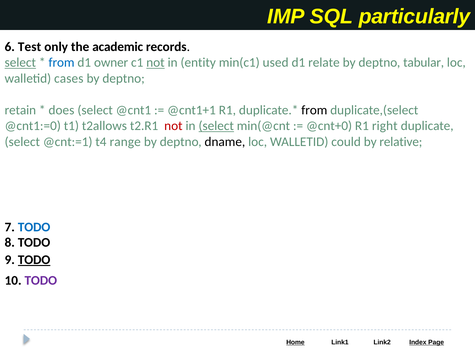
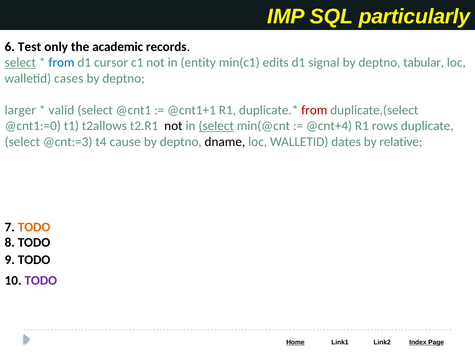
owner: owner -> cursor
not at (155, 63) underline: present -> none
used: used -> edits
relate: relate -> signal
retain: retain -> larger
does: does -> valid
from at (314, 110) colour: black -> red
not at (173, 126) colour: red -> black
@cnt+0: @cnt+0 -> @cnt+4
right: right -> rows
@cnt:=1: @cnt:=1 -> @cnt:=3
range: range -> cause
could: could -> dates
TODO at (34, 227) colour: blue -> orange
TODO at (34, 260) underline: present -> none
